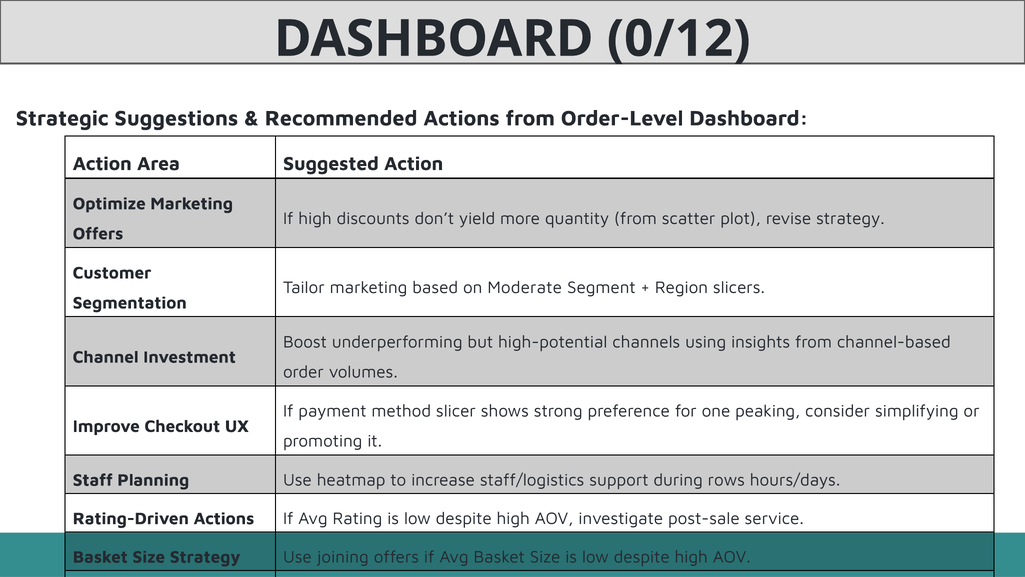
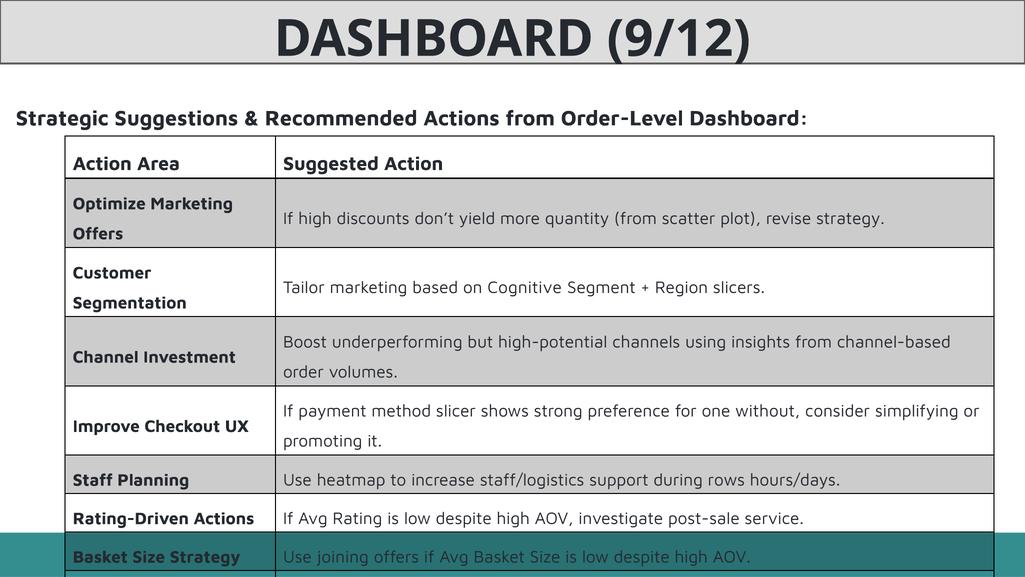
0/12: 0/12 -> 9/12
Moderate: Moderate -> Cognitive
peaking: peaking -> without
